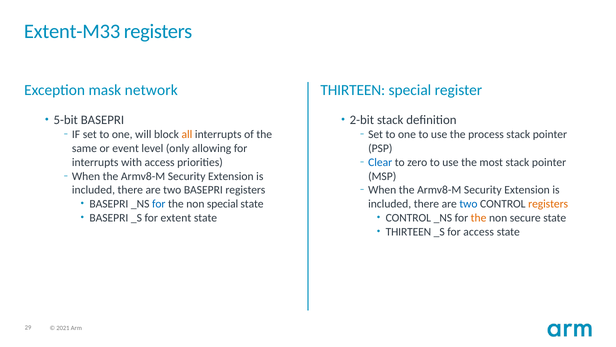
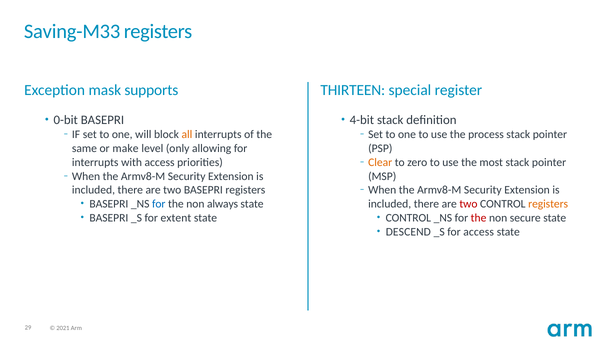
Extent-M33: Extent-M33 -> Saving-M33
network: network -> supports
5-bit: 5-bit -> 0-bit
2-bit: 2-bit -> 4-bit
event: event -> make
Clear colour: blue -> orange
non special: special -> always
two at (468, 204) colour: blue -> red
the at (479, 218) colour: orange -> red
THIRTEEN at (408, 231): THIRTEEN -> DESCEND
